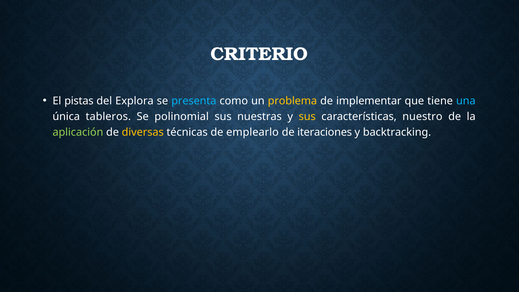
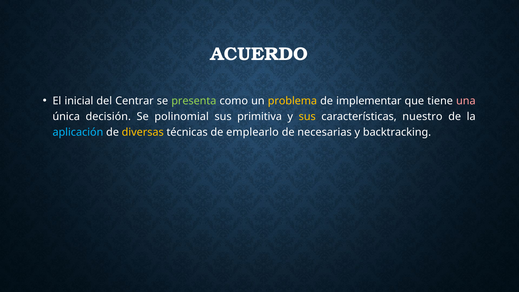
CRITERIO: CRITERIO -> ACUERDO
pistas: pistas -> inicial
Explora: Explora -> Centrar
presenta colour: light blue -> light green
una colour: light blue -> pink
tableros: tableros -> decisión
nuestras: nuestras -> primitiva
aplicación colour: light green -> light blue
iteraciones: iteraciones -> necesarias
